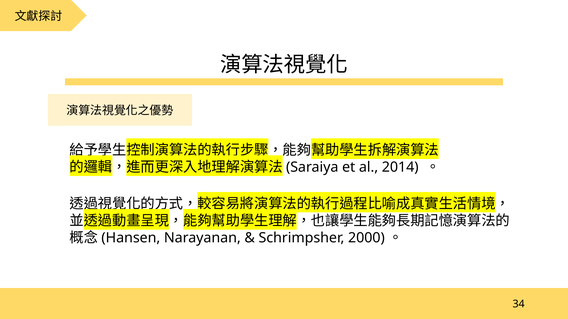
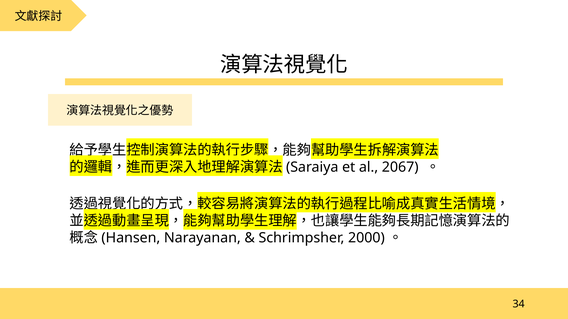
2014: 2014 -> 2067
